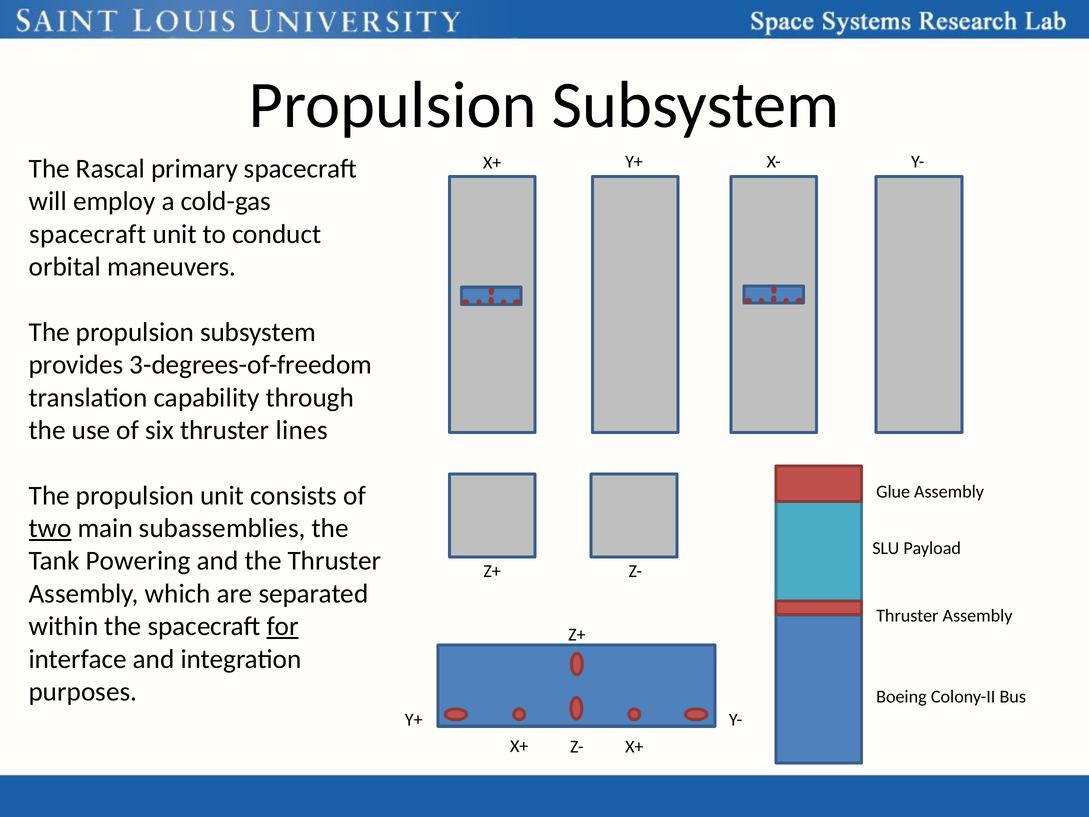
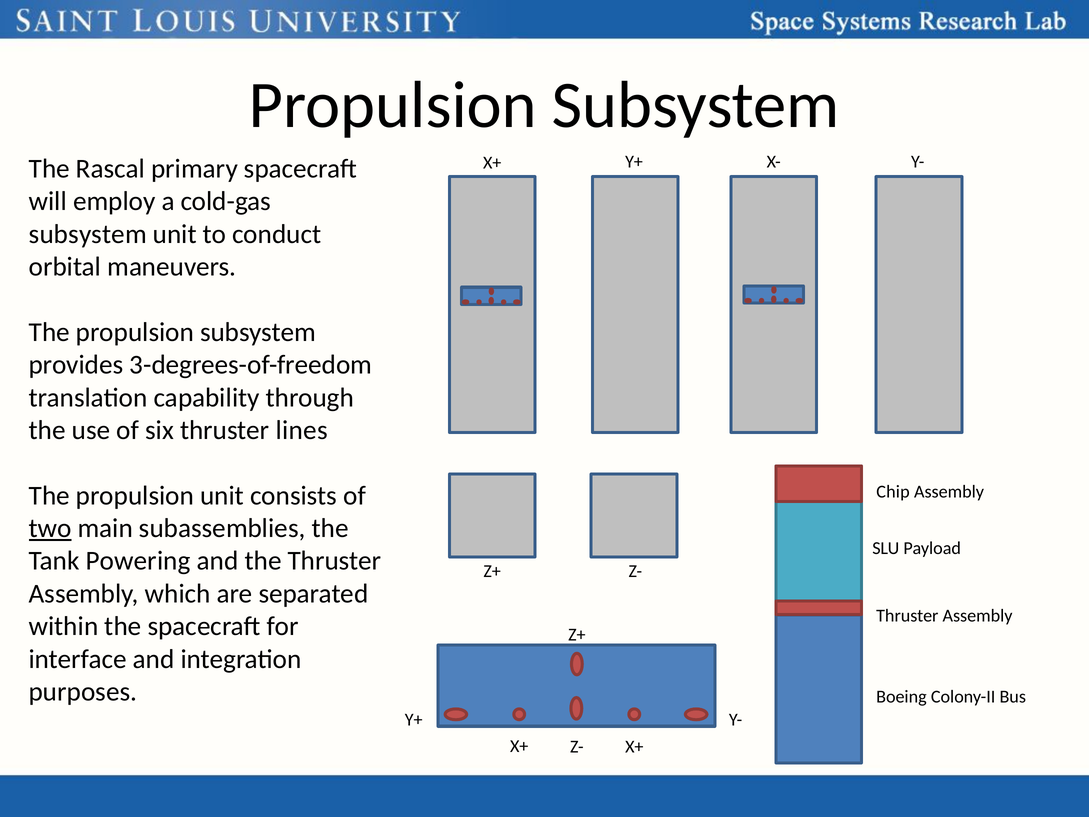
spacecraft at (88, 234): spacecraft -> subsystem
Glue: Glue -> Chip
for underline: present -> none
